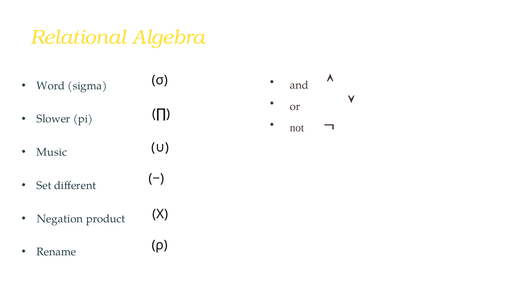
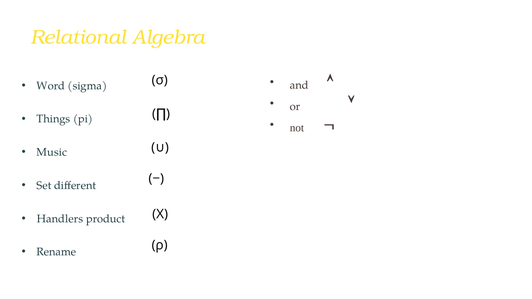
Slower: Slower -> Things
Negation: Negation -> Handlers
